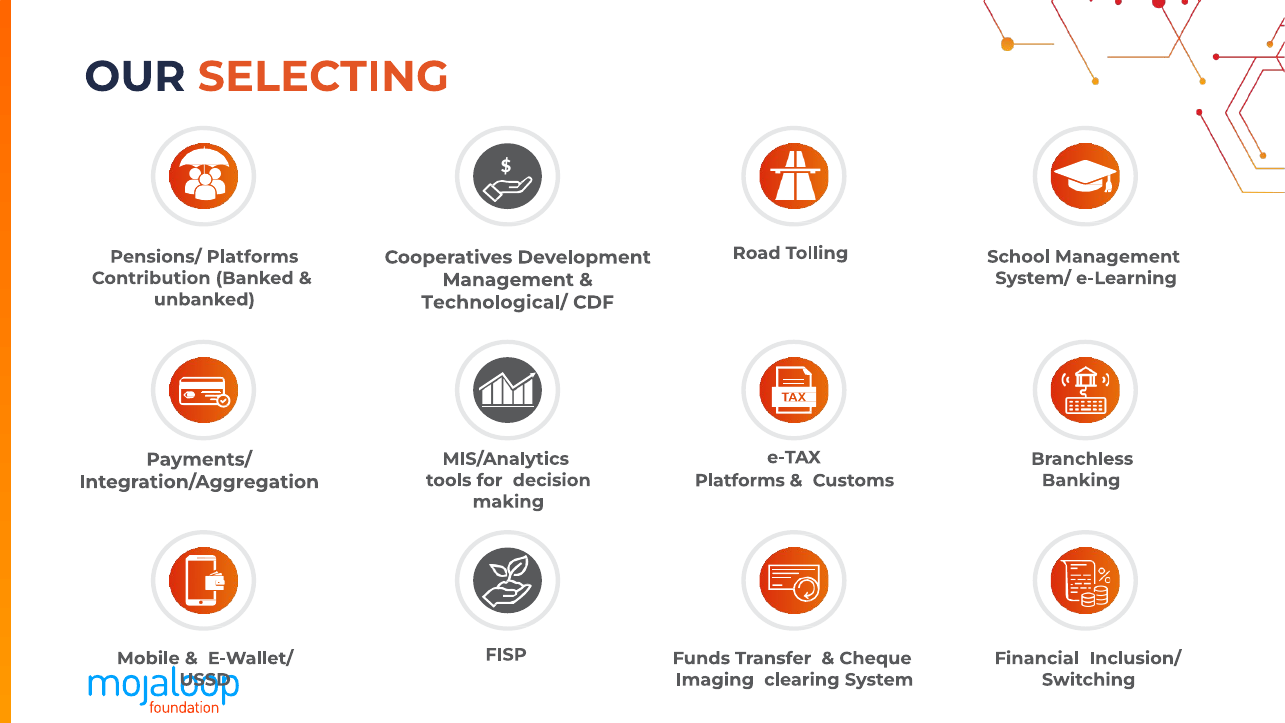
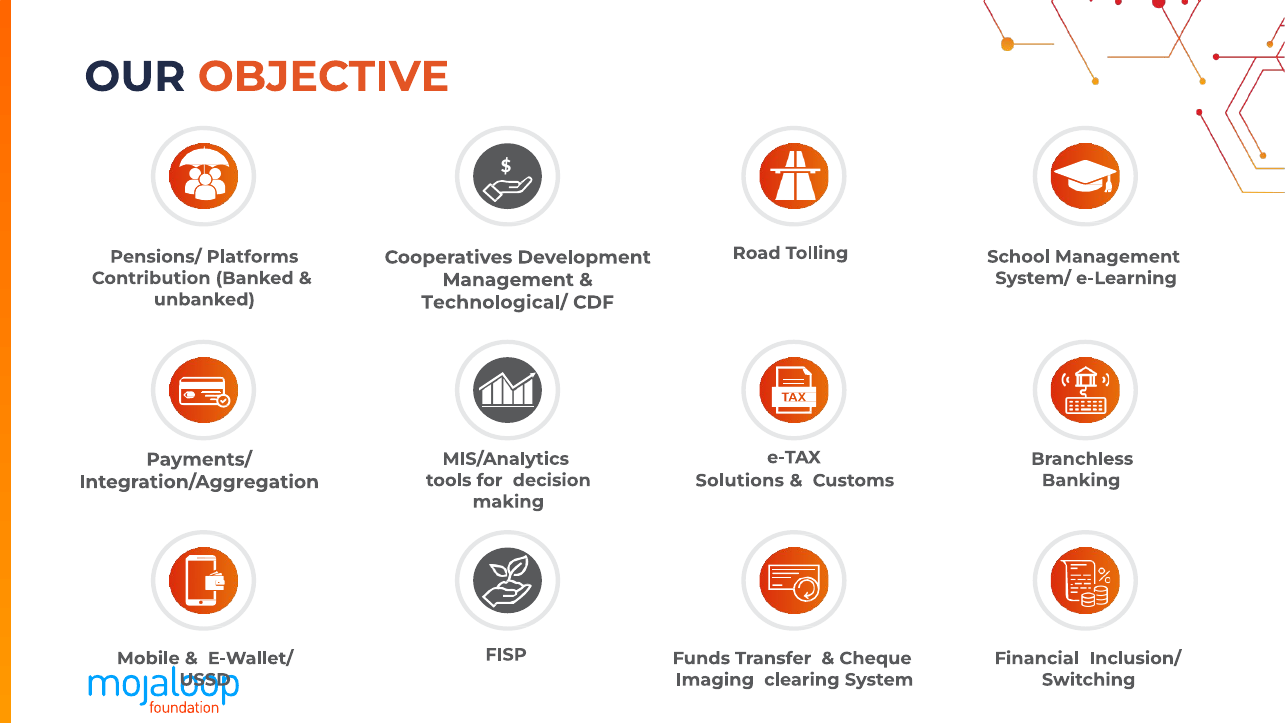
SELECTING: SELECTING -> OBJECTIVE
Platforms at (740, 480): Platforms -> Solutions
